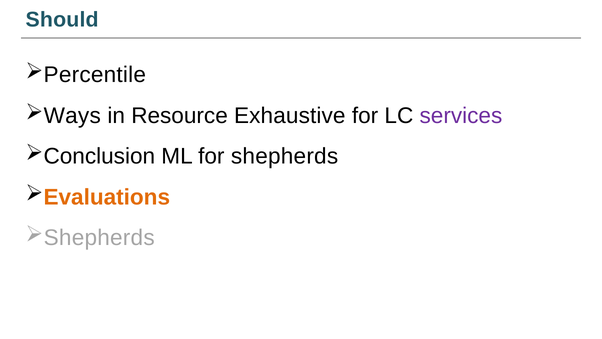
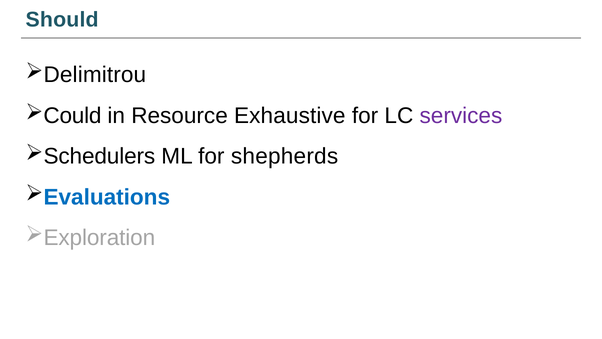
Percentile: Percentile -> Delimitrou
Ways: Ways -> Could
Conclusion: Conclusion -> Schedulers
Evaluations colour: orange -> blue
Shepherds at (99, 237): Shepherds -> Exploration
